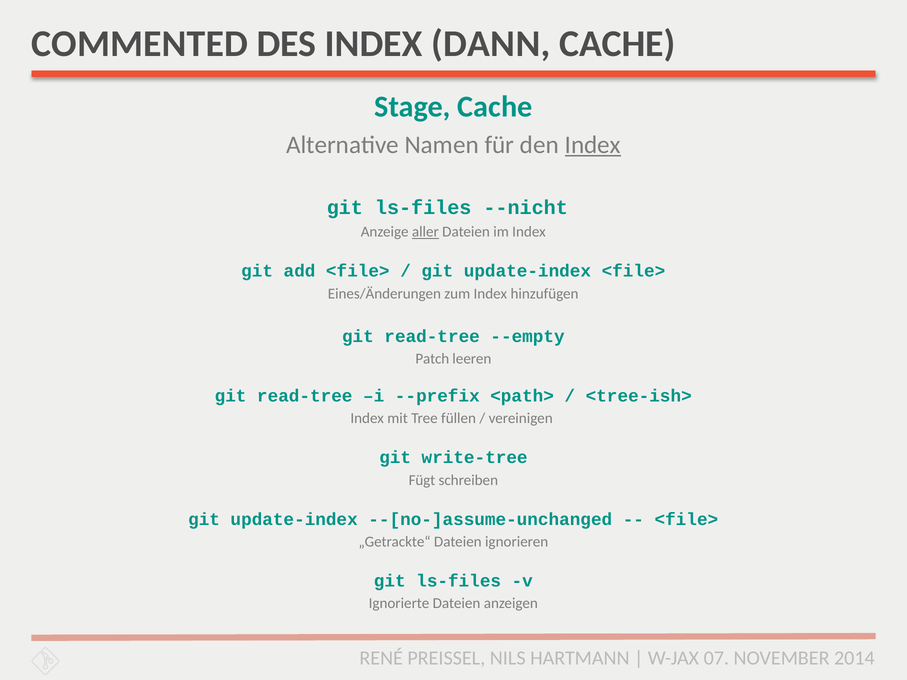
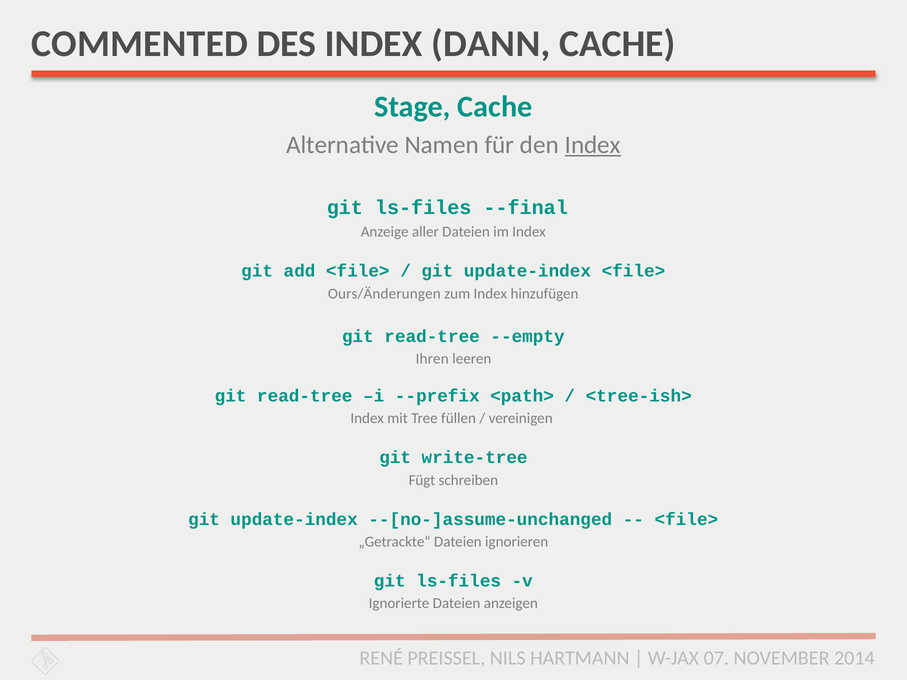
--nicht: --nicht -> --final
aller underline: present -> none
Eines/Änderungen: Eines/Änderungen -> Ours/Änderungen
Patch: Patch -> Ihren
